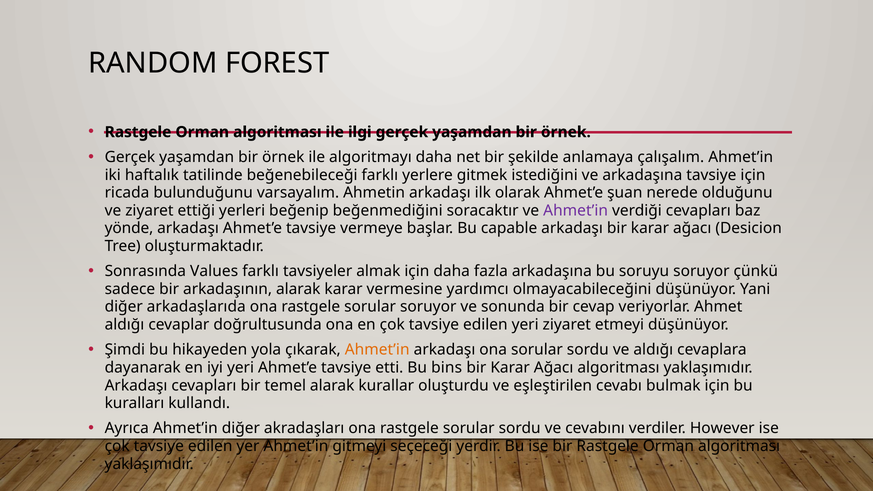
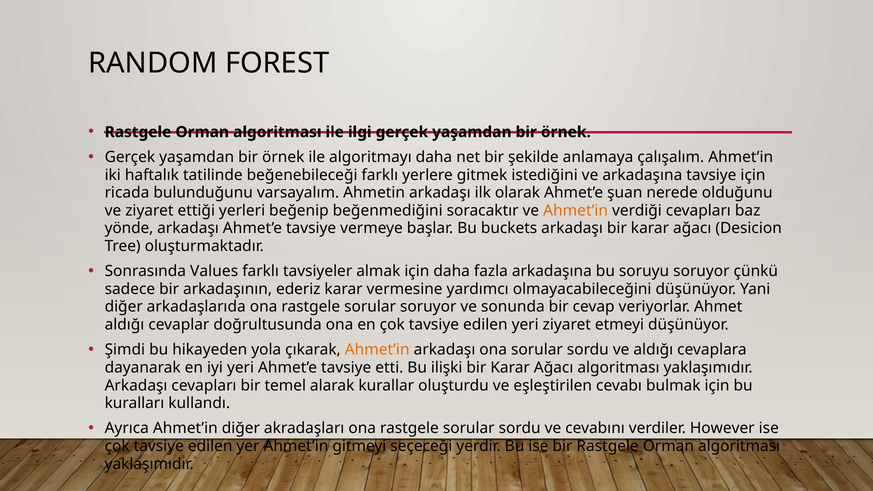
Ahmet’in at (576, 211) colour: purple -> orange
capable: capable -> buckets
arkadaşının alarak: alarak -> ederiz
bins: bins -> ilişki
